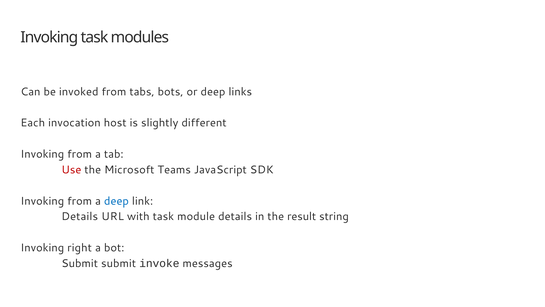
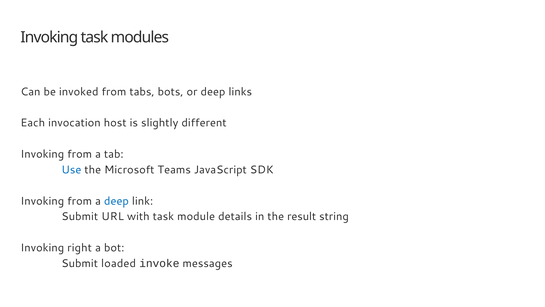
Use colour: red -> blue
Details at (80, 216): Details -> Submit
Submit submit: submit -> loaded
